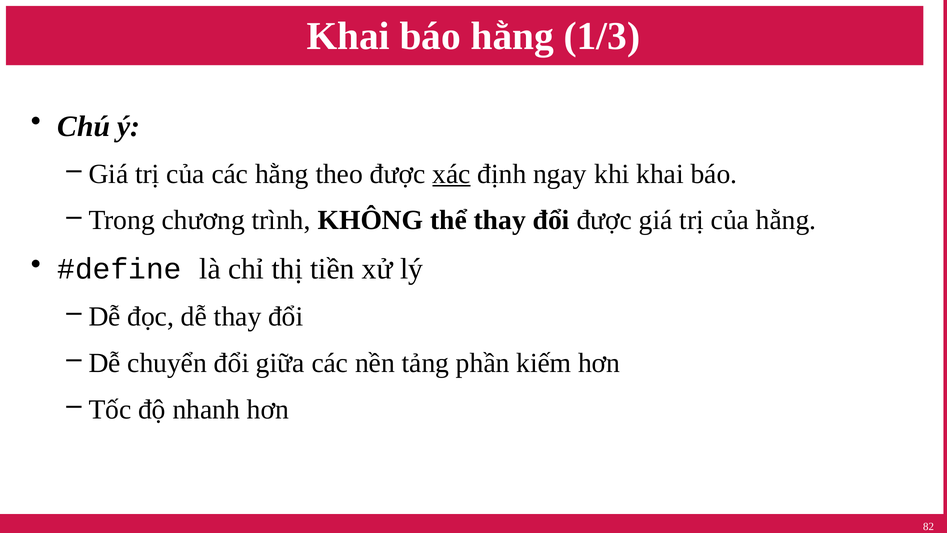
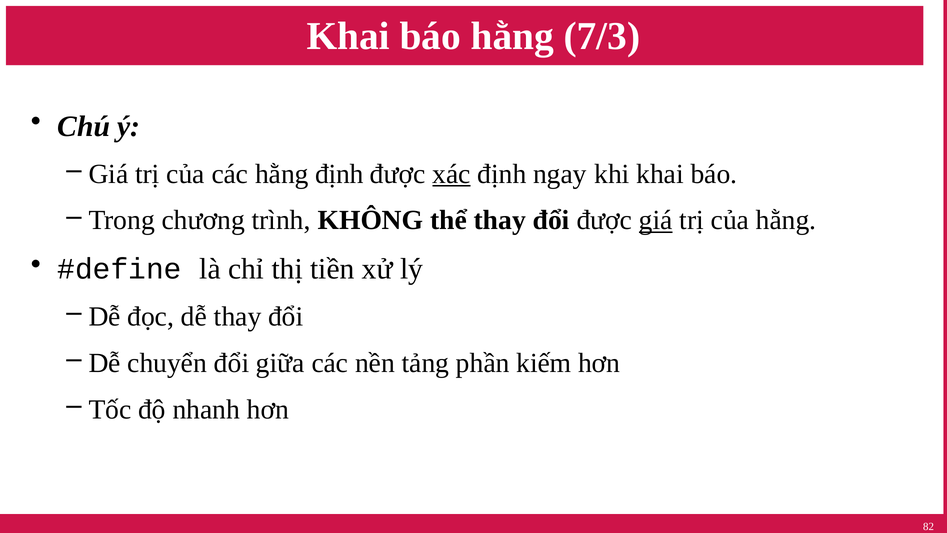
1/3: 1/3 -> 7/3
hằng theo: theo -> định
giá at (656, 220) underline: none -> present
